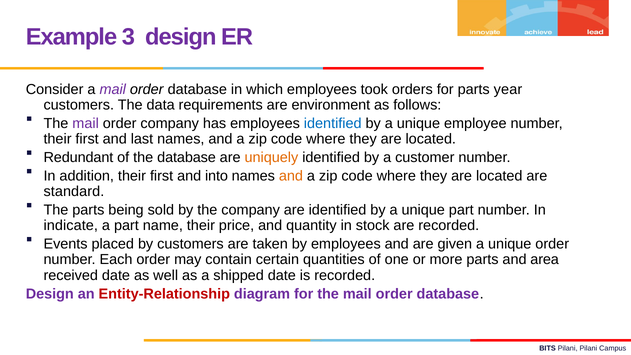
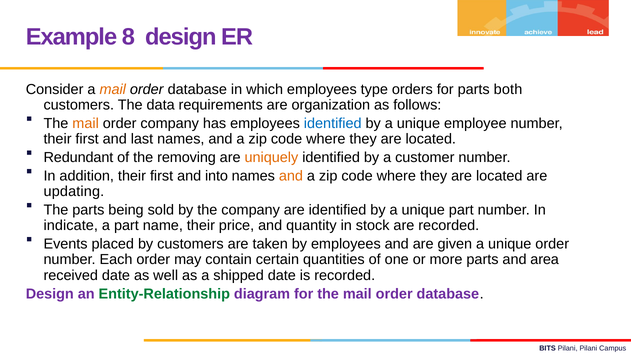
3: 3 -> 8
mail at (113, 89) colour: purple -> orange
took: took -> type
year: year -> both
environment: environment -> organization
mail at (86, 123) colour: purple -> orange
the database: database -> removing
standard: standard -> updating
Entity-Relationship colour: red -> green
